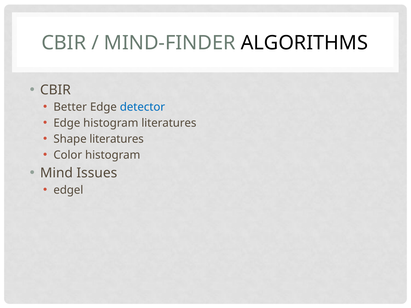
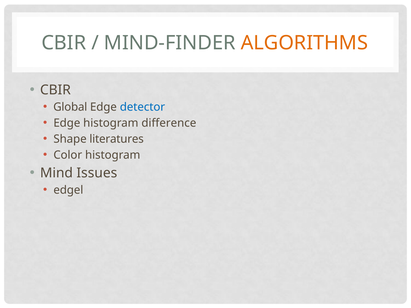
ALGORITHMS colour: black -> orange
Better: Better -> Global
histogram literatures: literatures -> difference
